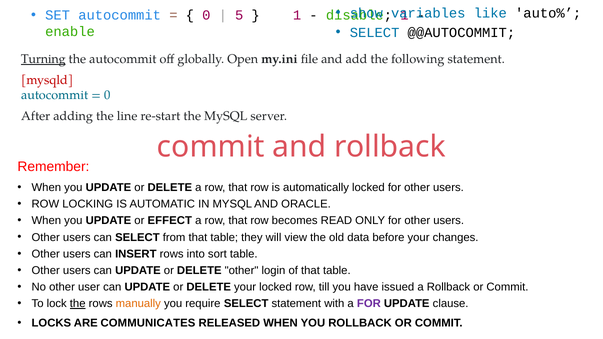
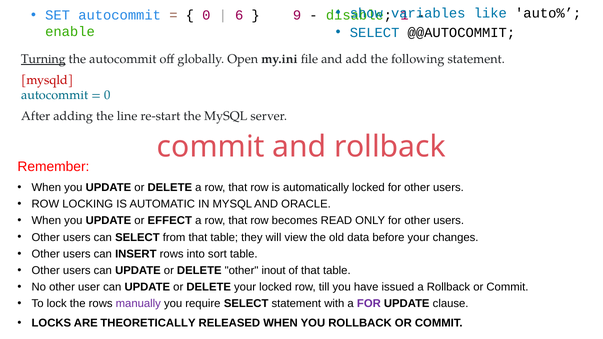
5: 5 -> 6
1 at (297, 15): 1 -> 9
login: login -> inout
the at (78, 304) underline: present -> none
manually colour: orange -> purple
COMMUNICATES: COMMUNICATES -> THEORETICALLY
